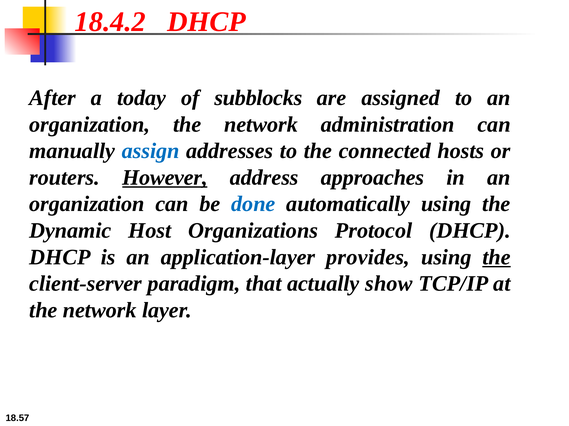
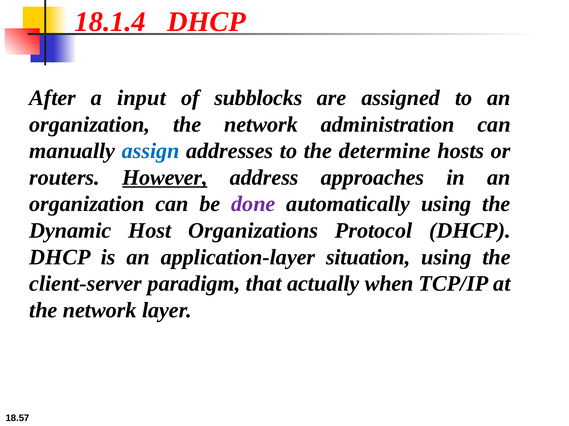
18.4.2: 18.4.2 -> 18.1.4
today: today -> input
connected: connected -> determine
done colour: blue -> purple
provides: provides -> situation
the at (496, 258) underline: present -> none
show: show -> when
